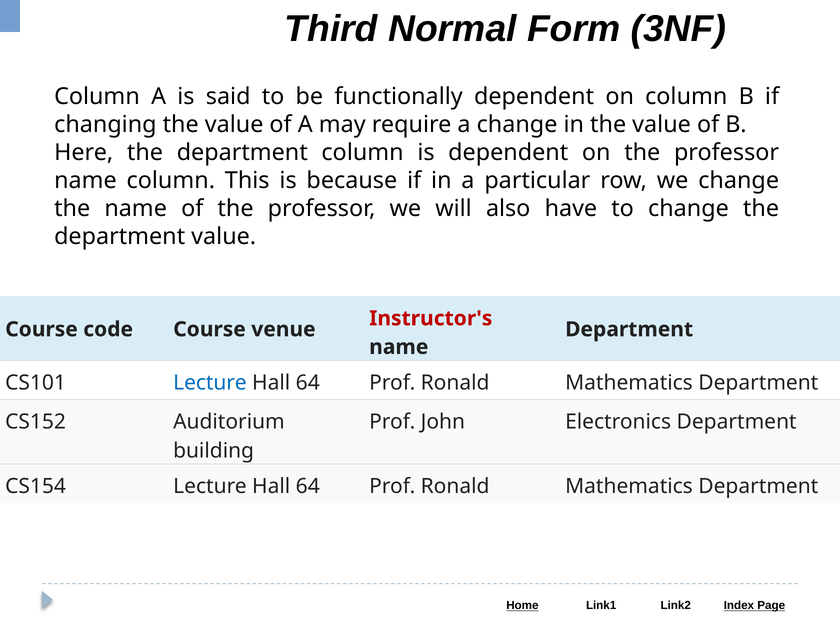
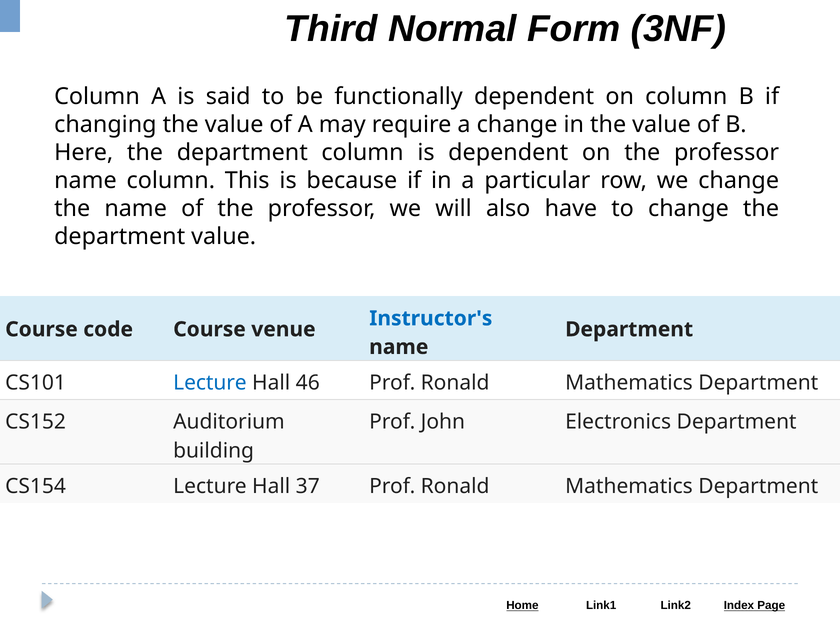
Instructor's colour: red -> blue
64 at (308, 383): 64 -> 46
CS154 Lecture Hall 64: 64 -> 37
